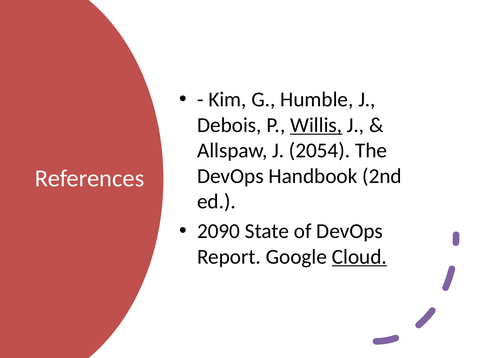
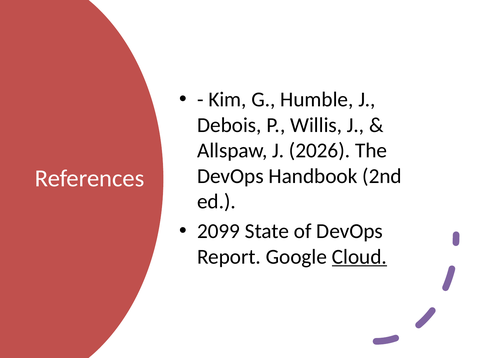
Willis underline: present -> none
2054: 2054 -> 2026
2090: 2090 -> 2099
